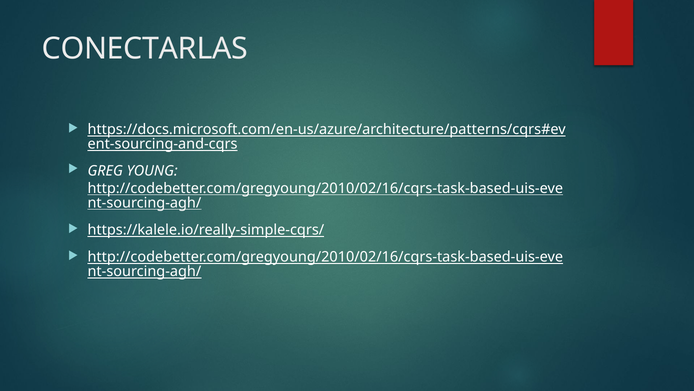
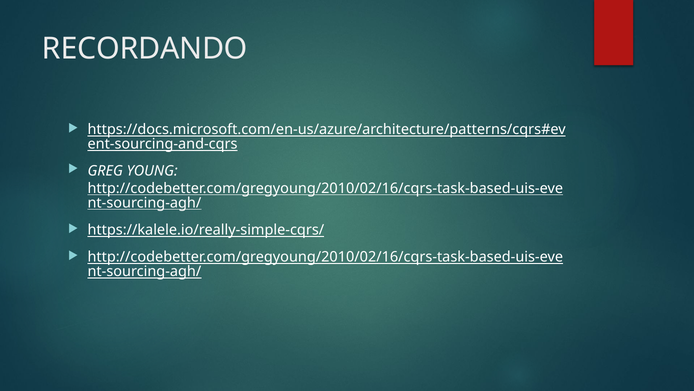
CONECTARLAS: CONECTARLAS -> RECORDANDO
